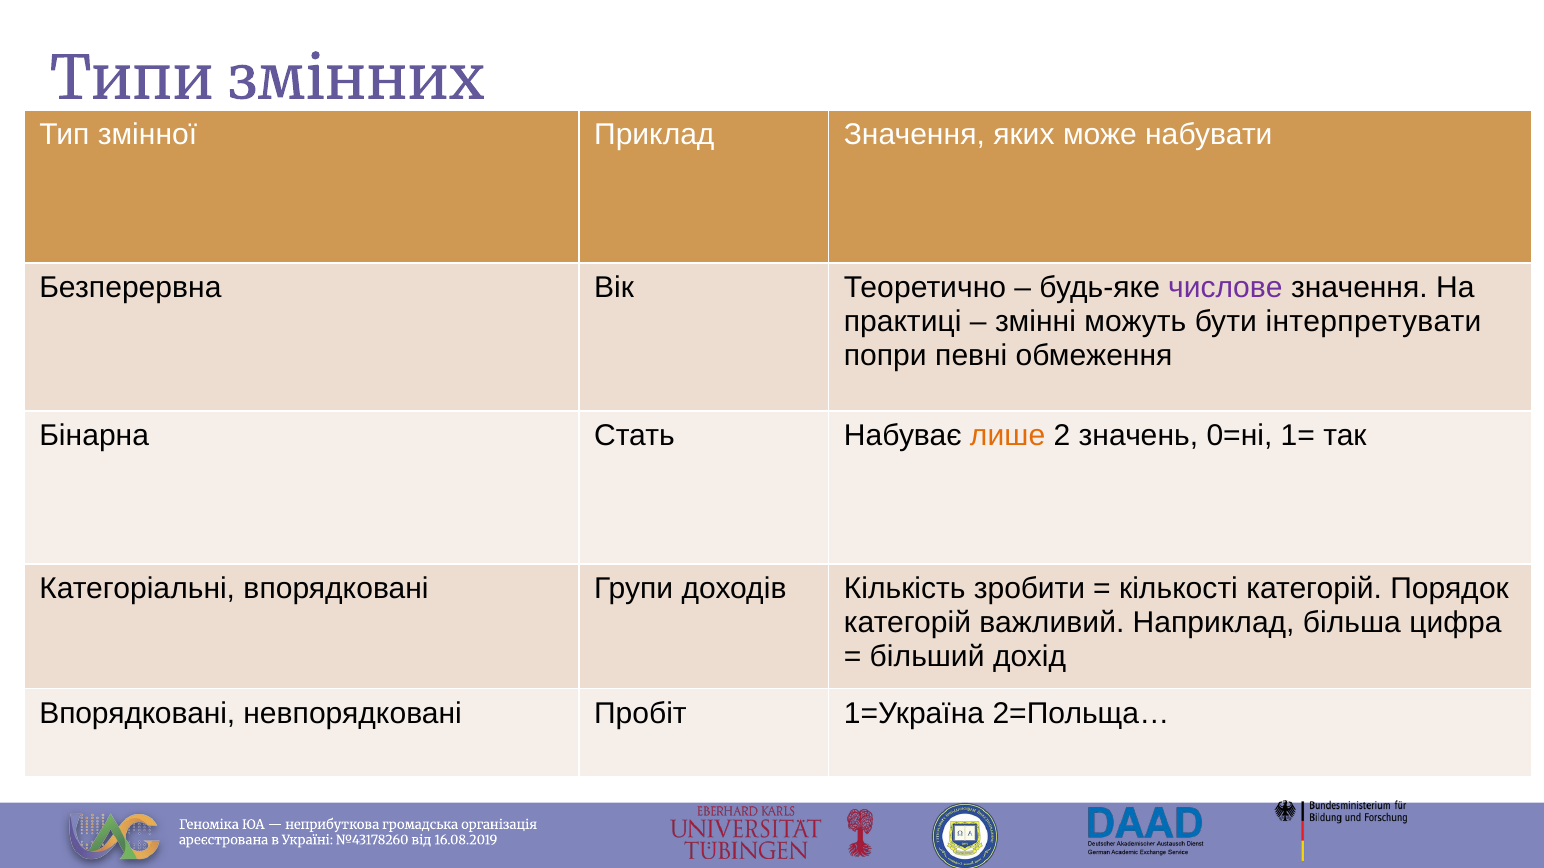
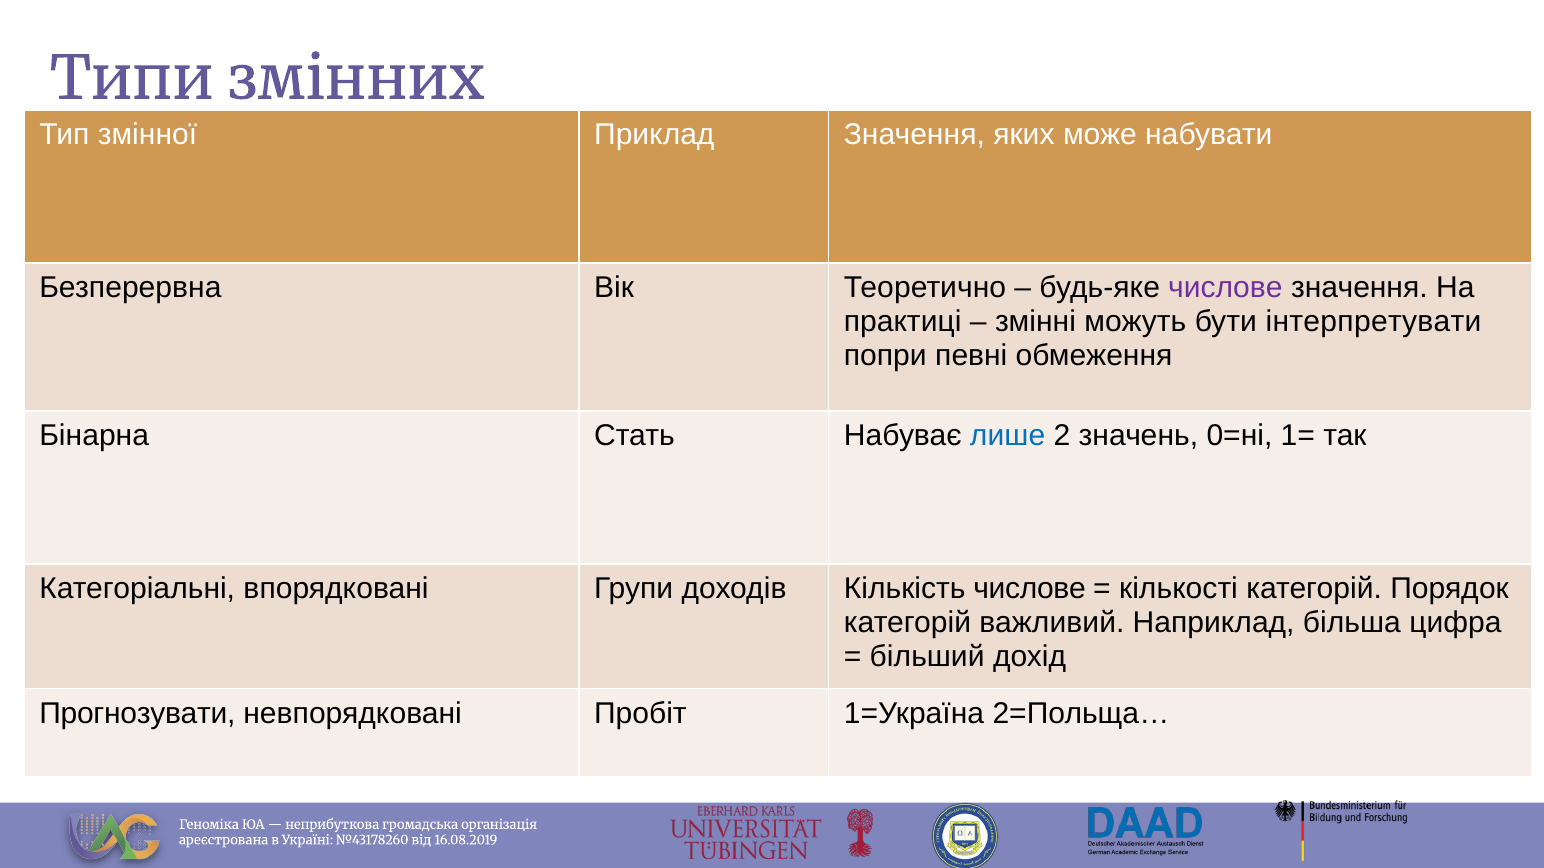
лише colour: orange -> blue
Кількість зробити: зробити -> числове
Впорядковані at (137, 714): Впорядковані -> Прогнозувати
